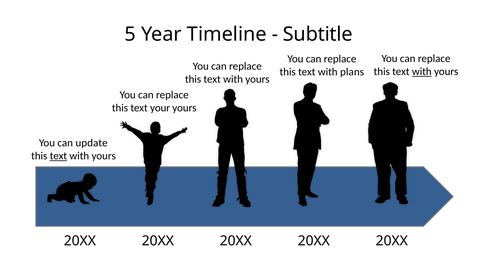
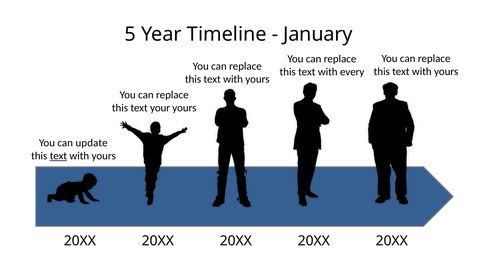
Subtitle: Subtitle -> January
with at (422, 72) underline: present -> none
plans: plans -> every
